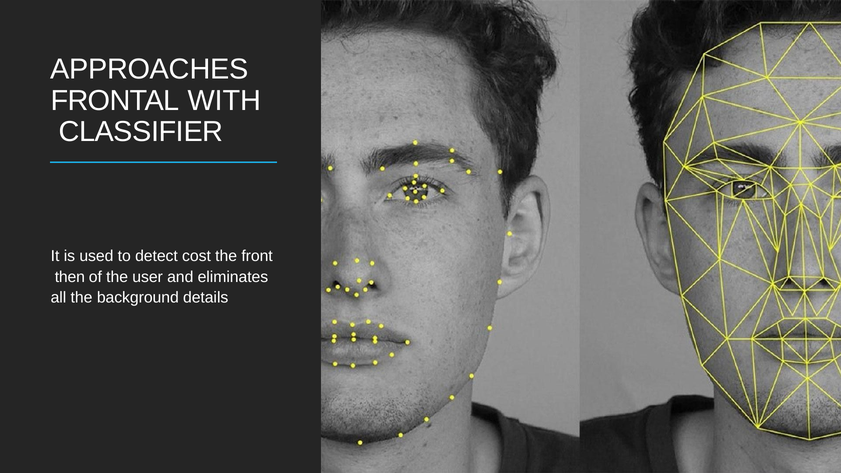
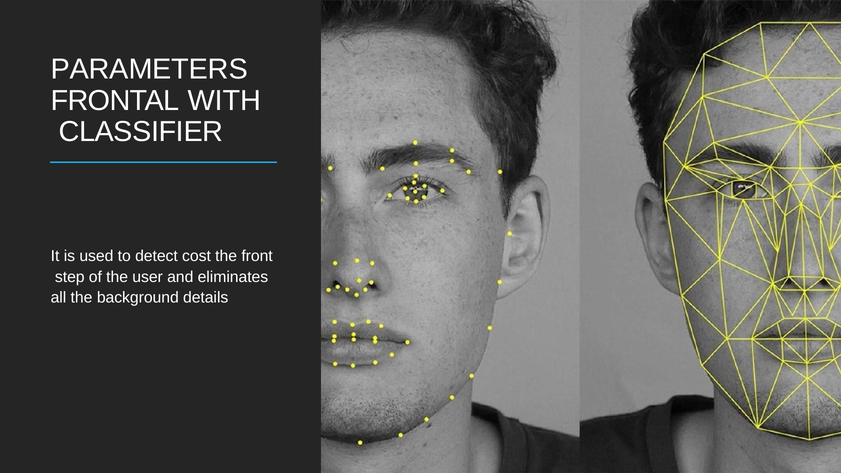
APPROACHES: APPROACHES -> PARAMETERS
then: then -> step
